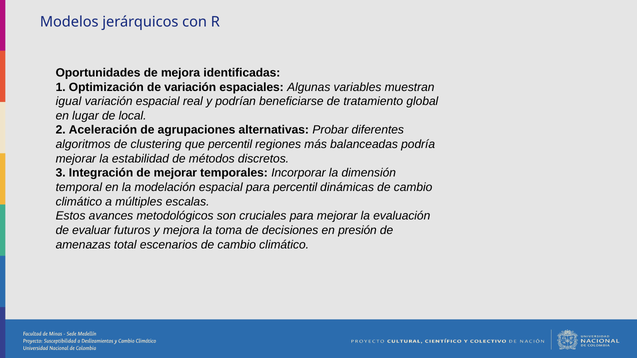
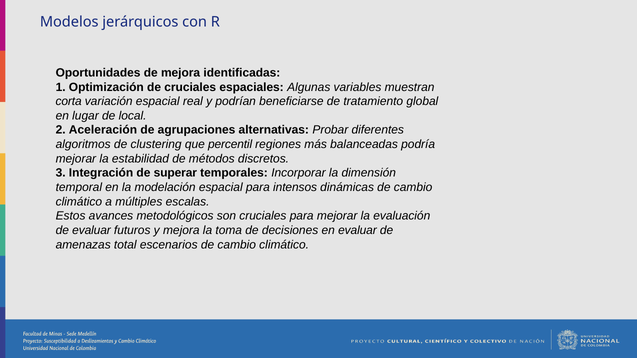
de variación: variación -> cruciales
igual: igual -> corta
de mejorar: mejorar -> superar
para percentil: percentil -> intensos
en presión: presión -> evaluar
